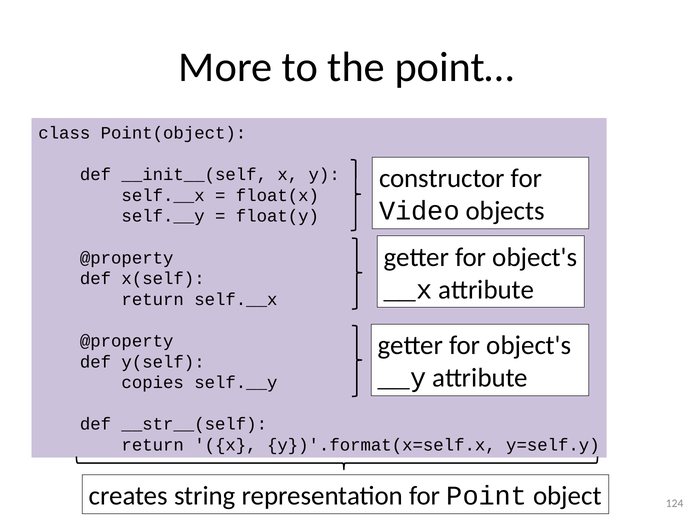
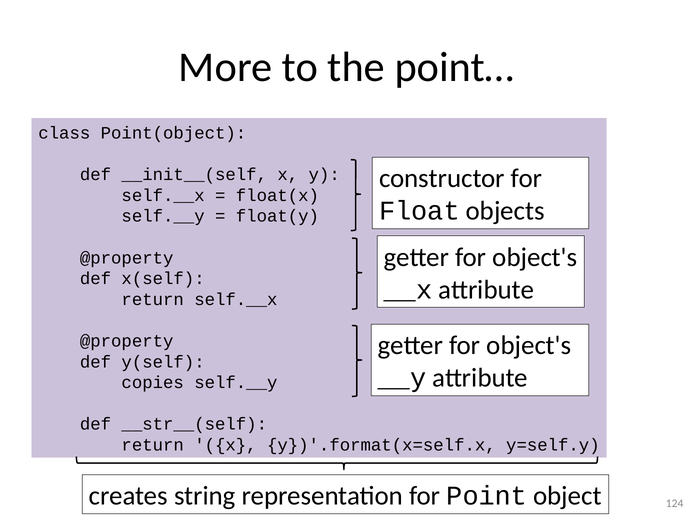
Video: Video -> Float
